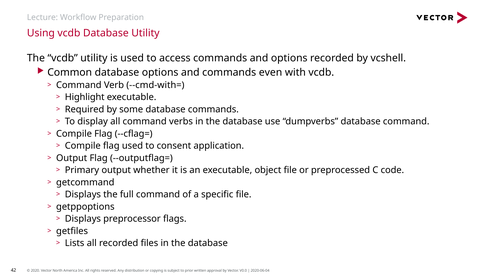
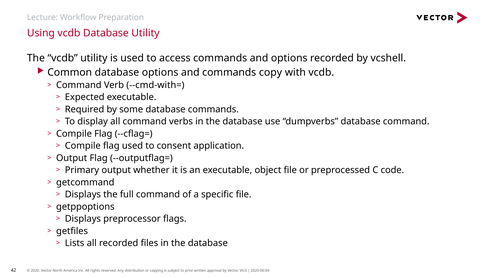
even: even -> copy
Highlight: Highlight -> Expected
